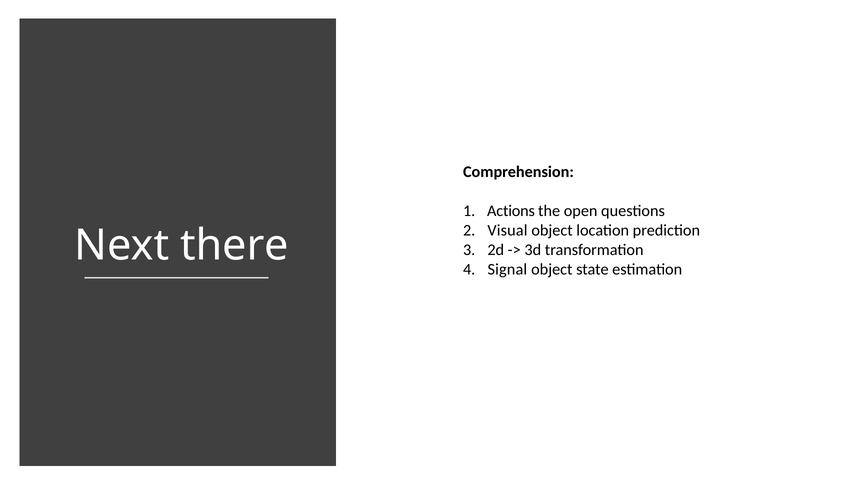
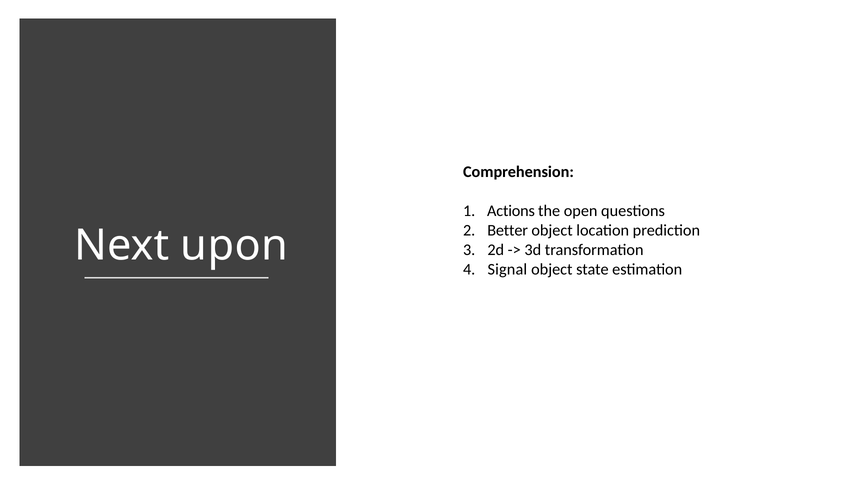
Visual: Visual -> Better
there: there -> upon
